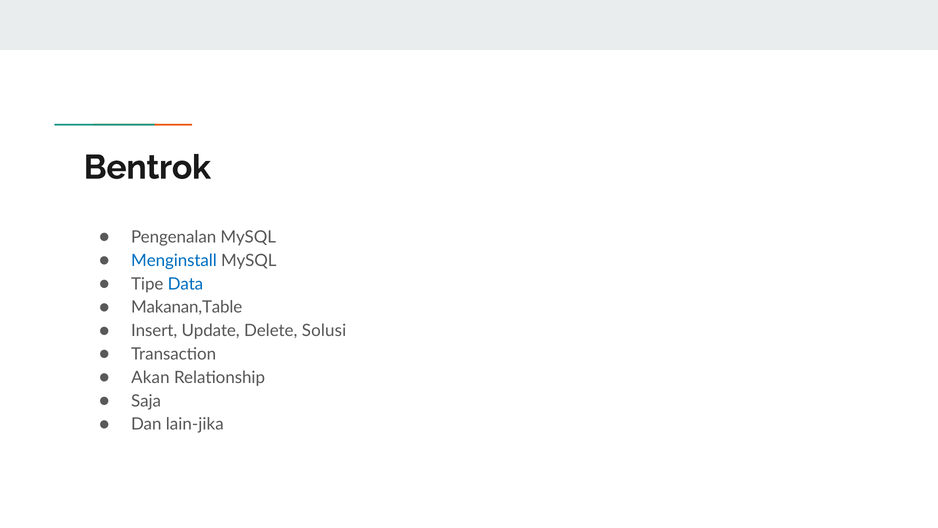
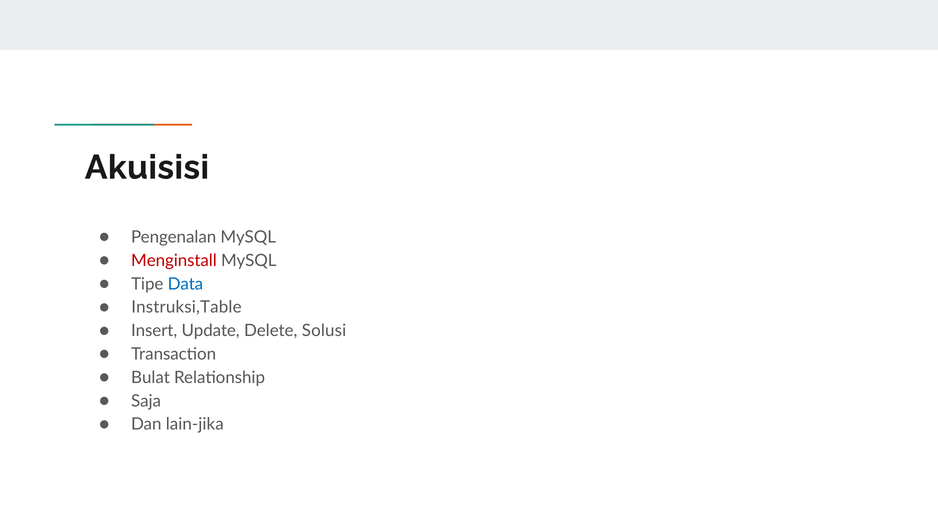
Bentrok: Bentrok -> Akuisisi
Menginstall colour: blue -> red
Makanan,Table: Makanan,Table -> Instruksi,Table
Akan: Akan -> Bulat
